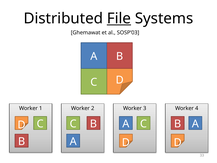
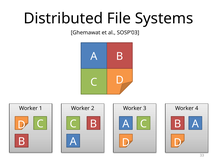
File underline: present -> none
